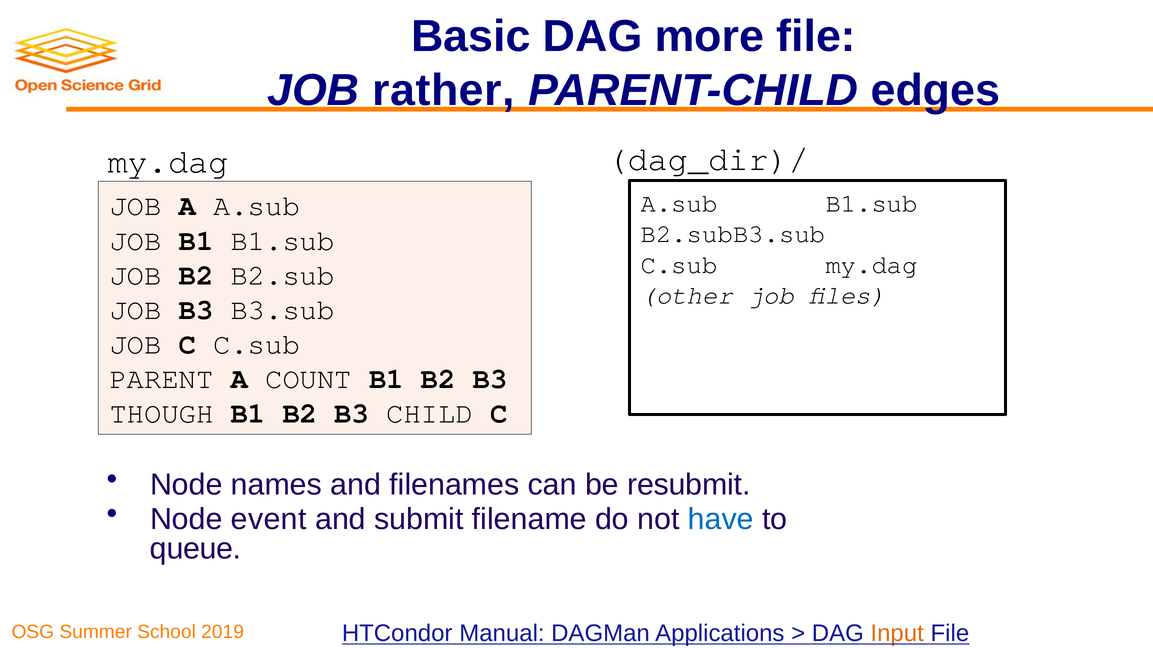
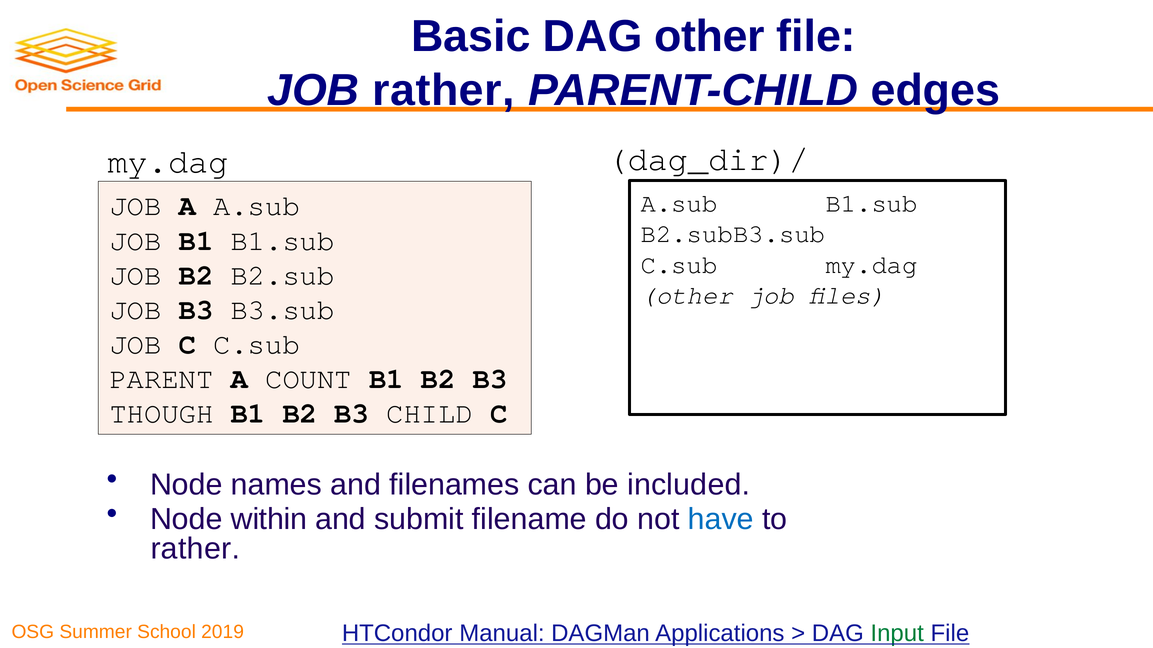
DAG more: more -> other
resubmit: resubmit -> included
event: event -> within
queue at (196, 549): queue -> rather
Input colour: orange -> green
